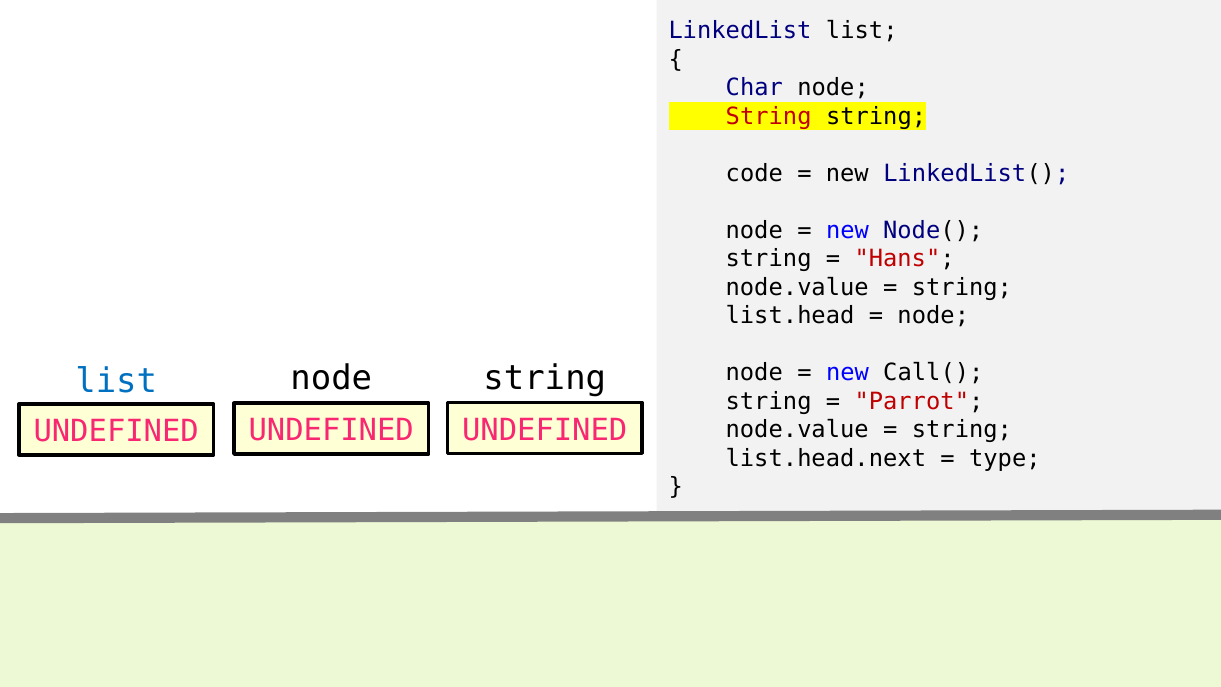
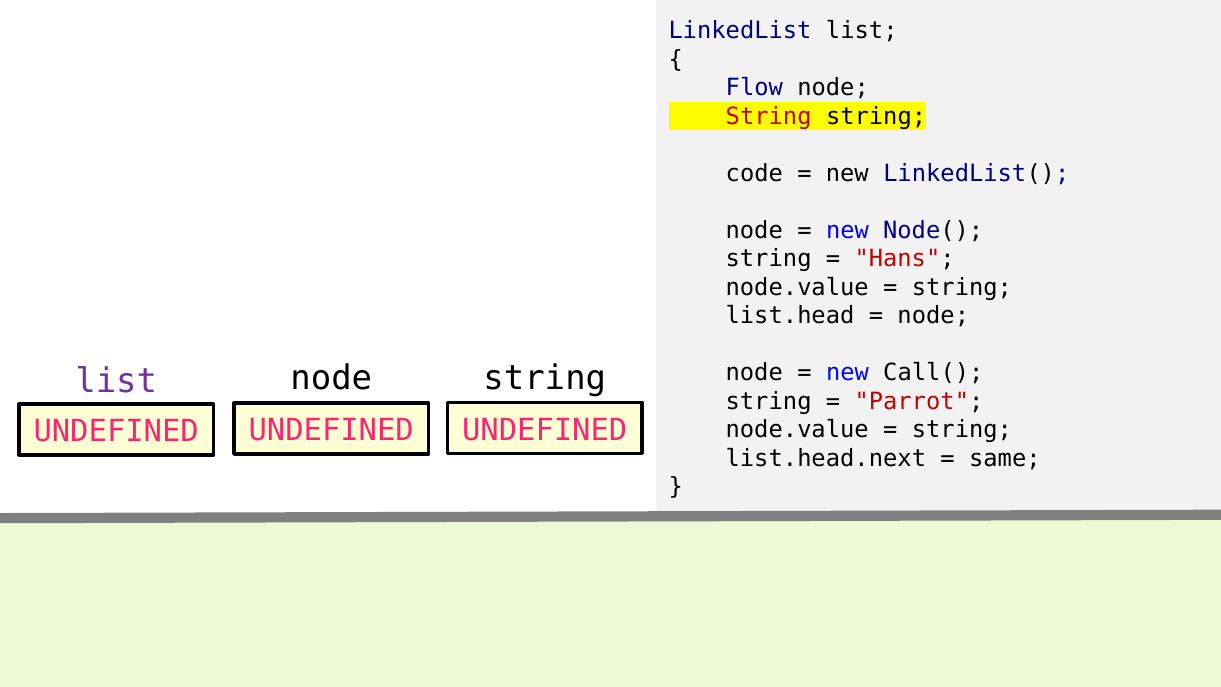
Char: Char -> Flow
list at (116, 381) colour: blue -> purple
type: type -> same
